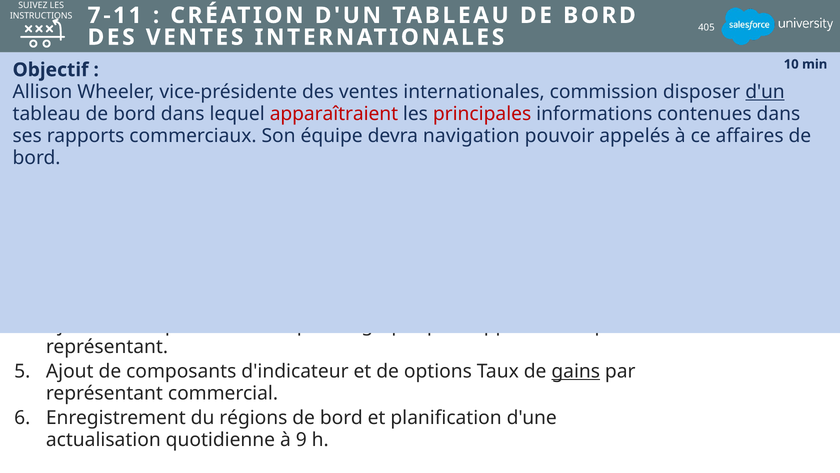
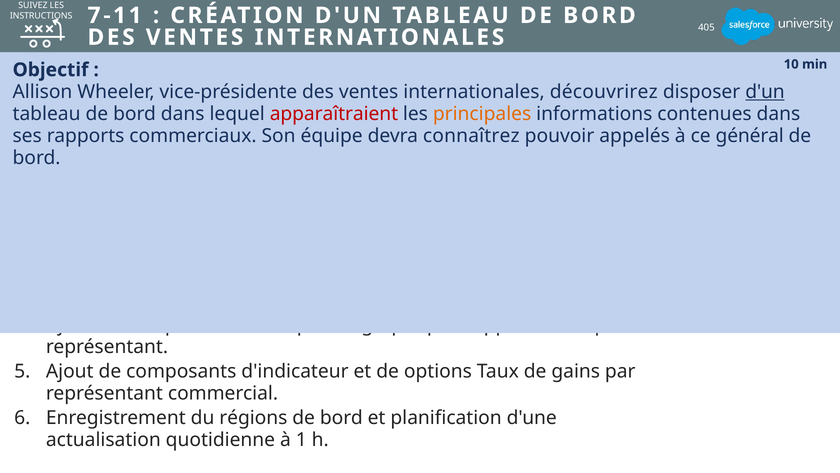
commission: commission -> découvrirez
principales colour: red -> orange
navigation: navigation -> connaîtrez
ce affaires: affaires -> général
gains underline: present -> none
à 9: 9 -> 1
